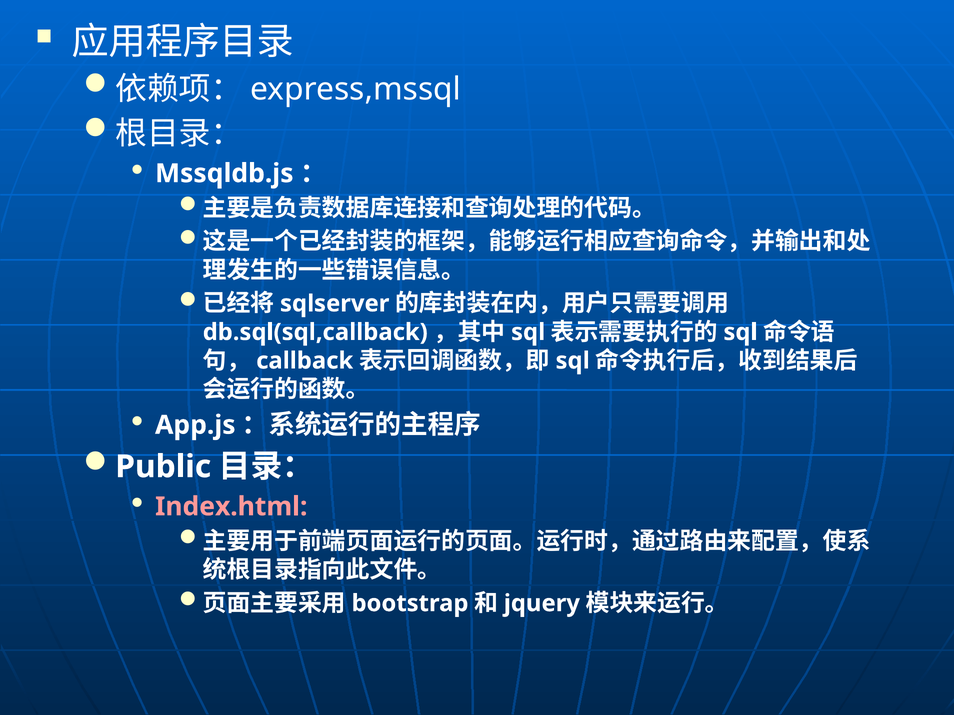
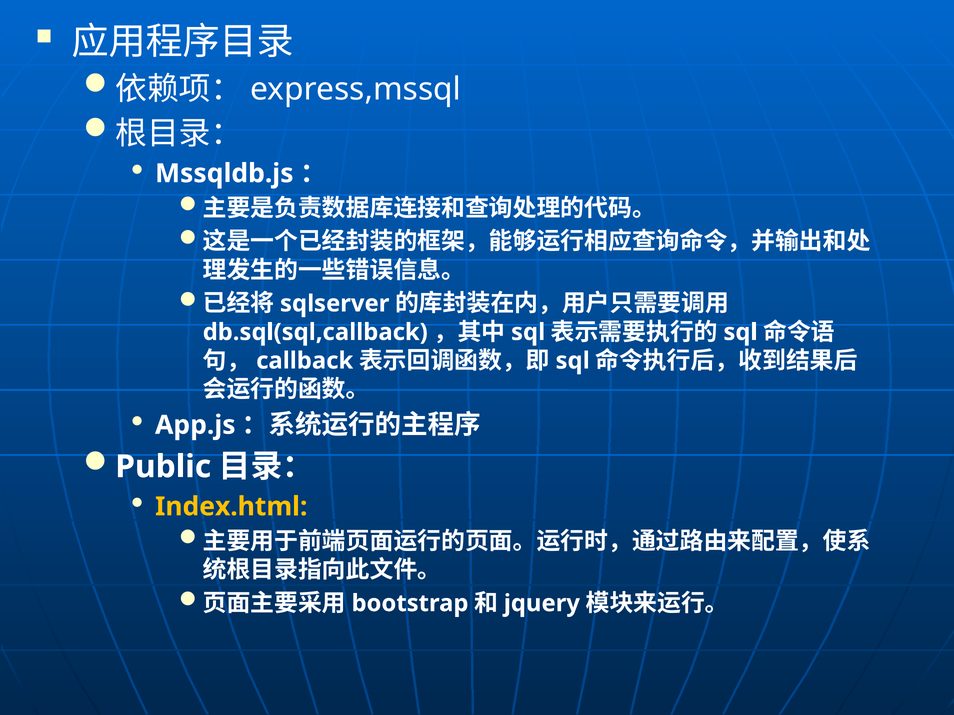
Index.html colour: pink -> yellow
